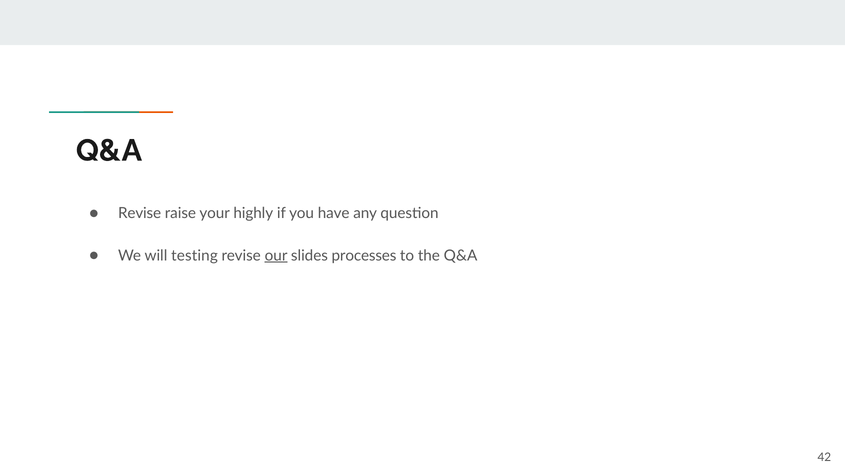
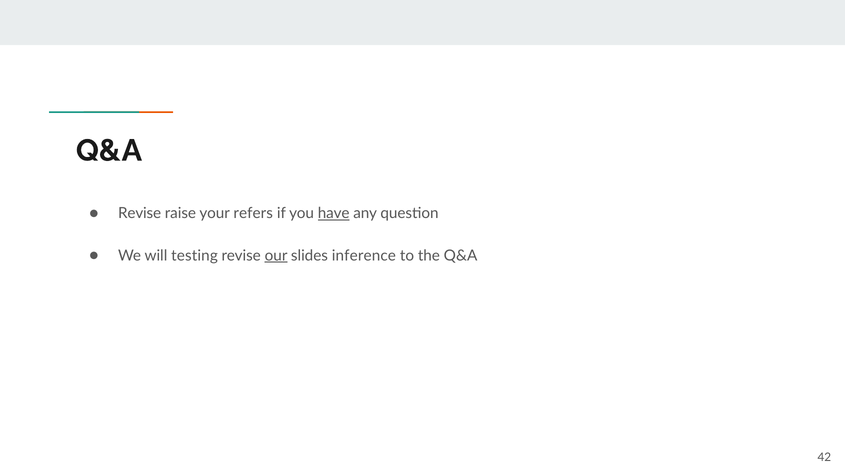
highly: highly -> refers
have underline: none -> present
processes: processes -> inference
